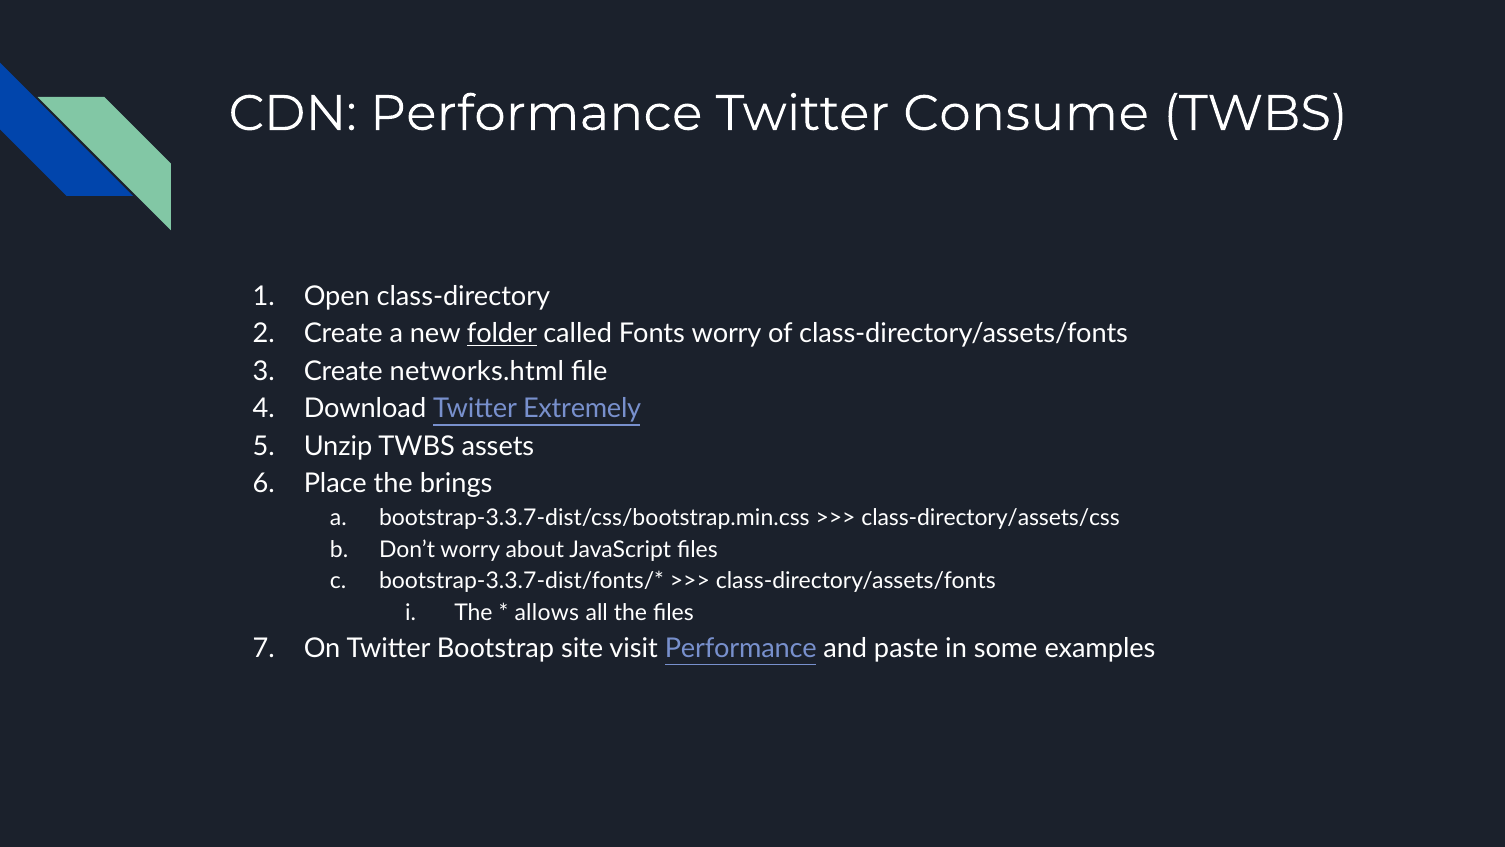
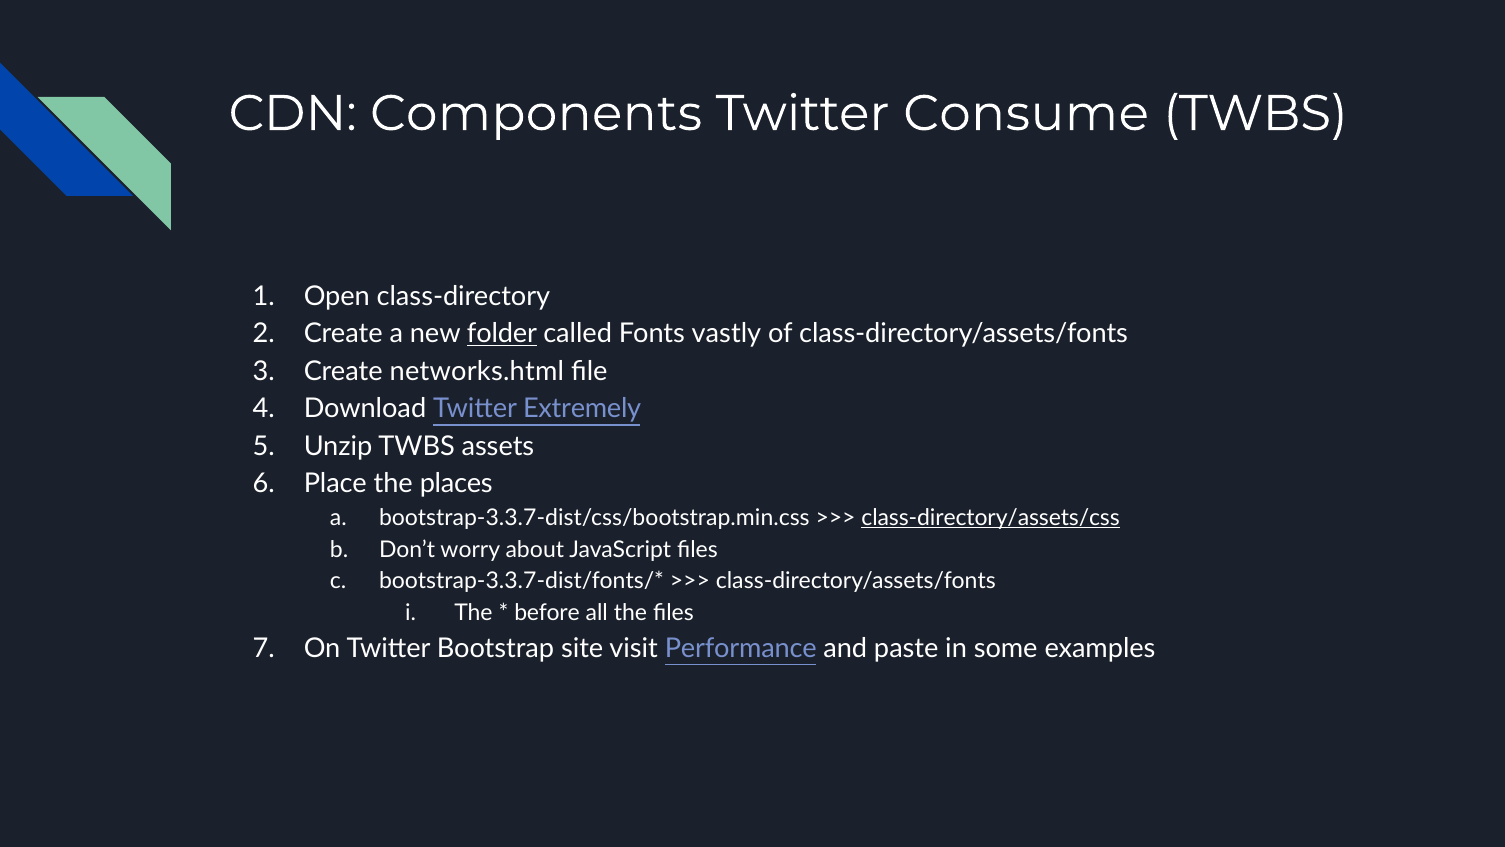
CDN Performance: Performance -> Components
Fonts worry: worry -> vastly
brings: brings -> places
class-directory/assets/css underline: none -> present
allows: allows -> before
